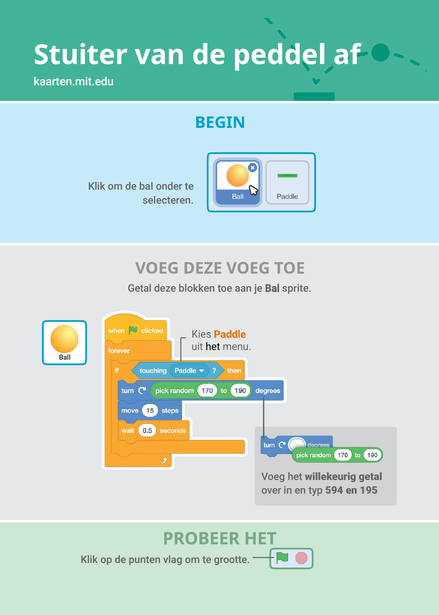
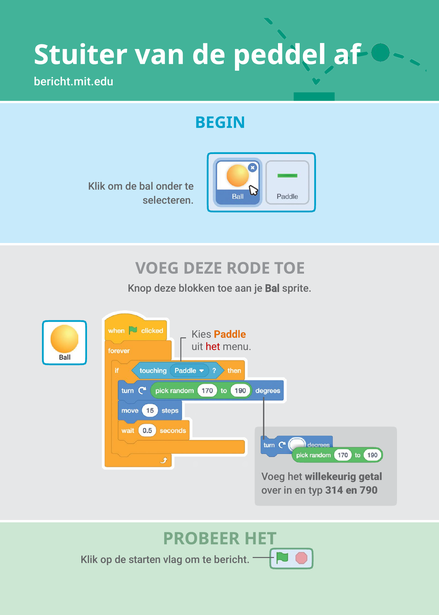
kaarten.mit.edu: kaarten.mit.edu -> bericht.mit.edu
DEZE VOEG: VOEG -> RODE
Getal at (140, 288): Getal -> Knop
het at (213, 347) colour: black -> red
594: 594 -> 314
195: 195 -> 790
punten: punten -> starten
grootte: grootte -> bericht
